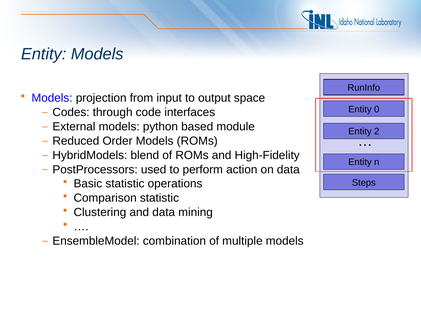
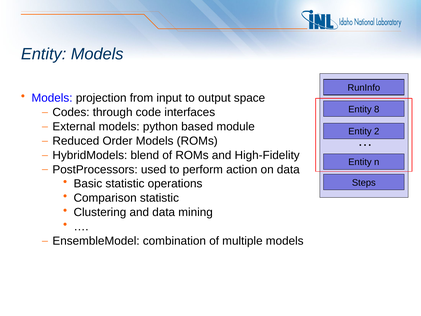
0: 0 -> 8
